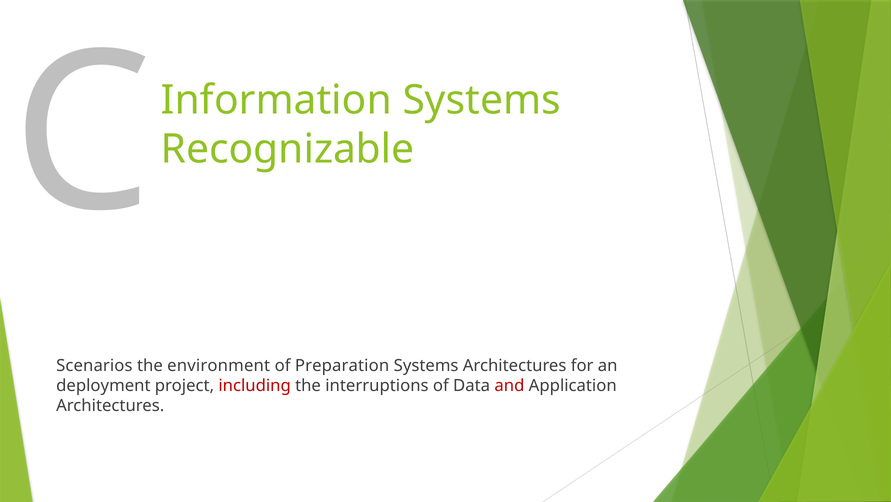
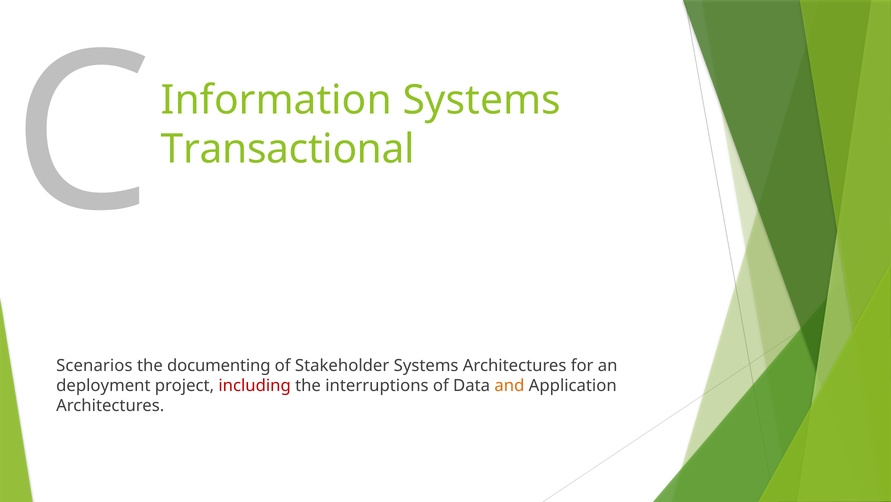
Recognizable: Recognizable -> Transactional
environment: environment -> documenting
Preparation: Preparation -> Stakeholder
and colour: red -> orange
